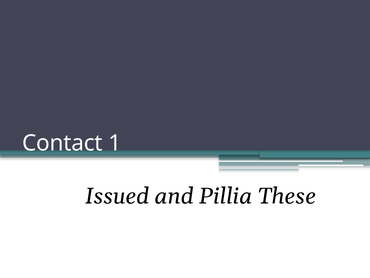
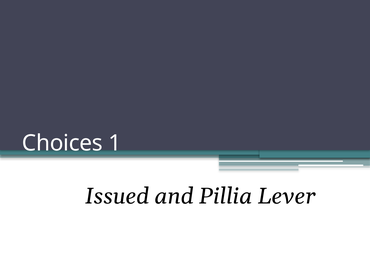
Contact: Contact -> Choices
These: These -> Lever
